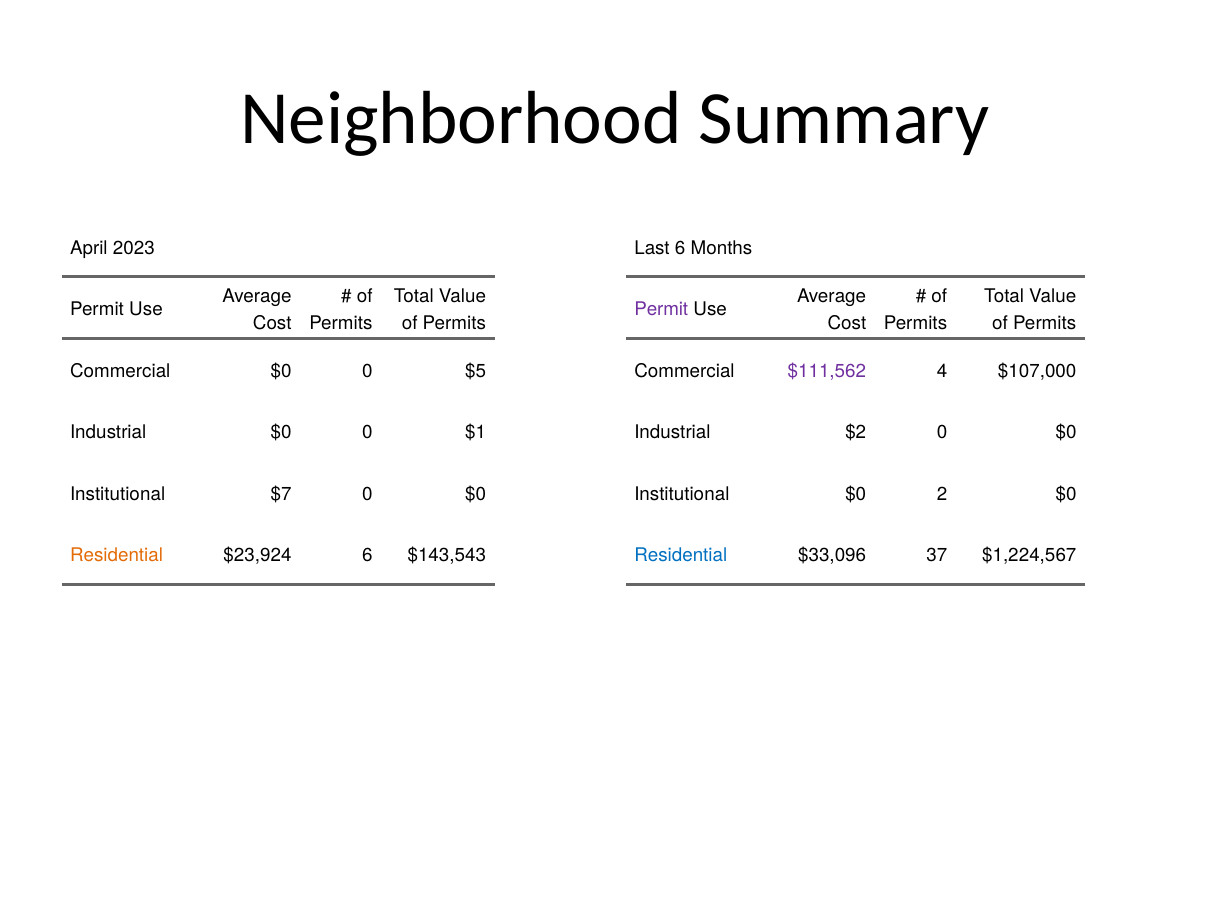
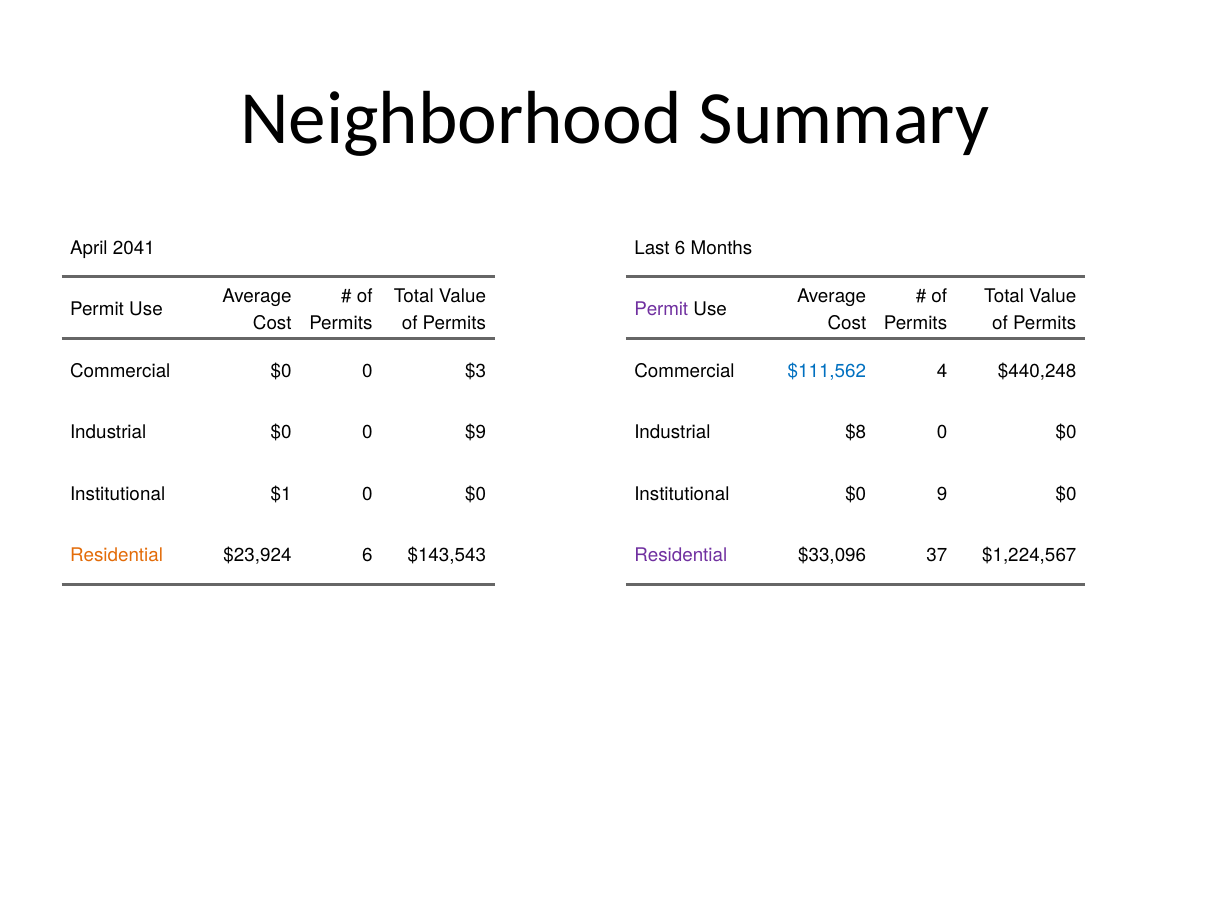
2023: 2023 -> 2041
$5: $5 -> $3
$111,562 colour: purple -> blue
$107,000: $107,000 -> $440,248
$1: $1 -> $9
$2: $2 -> $8
$7: $7 -> $1
2: 2 -> 9
Residential at (681, 556) colour: blue -> purple
